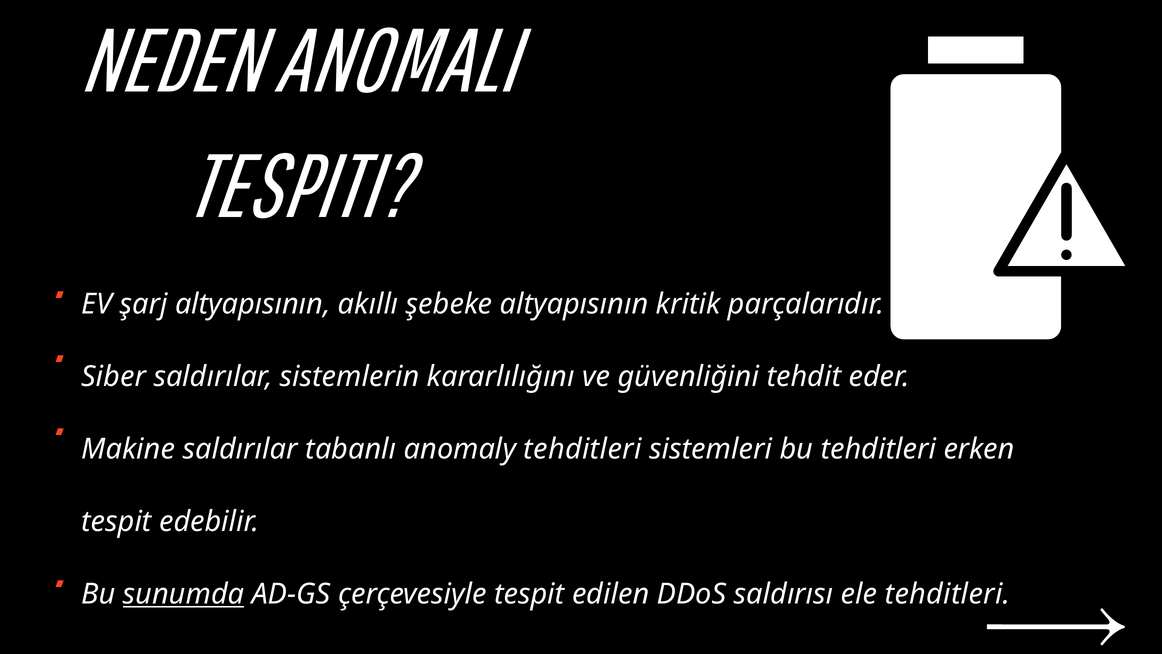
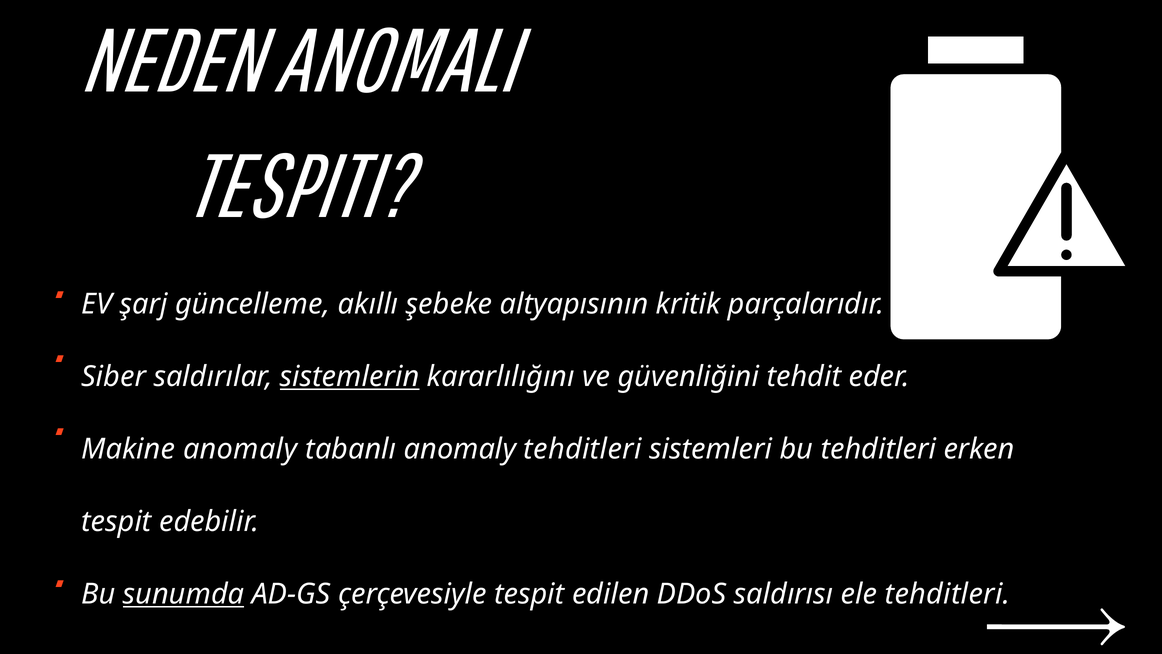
şarj altyapısının: altyapısının -> güncelleme
sistemlerin underline: none -> present
Makine saldırılar: saldırılar -> anomaly
